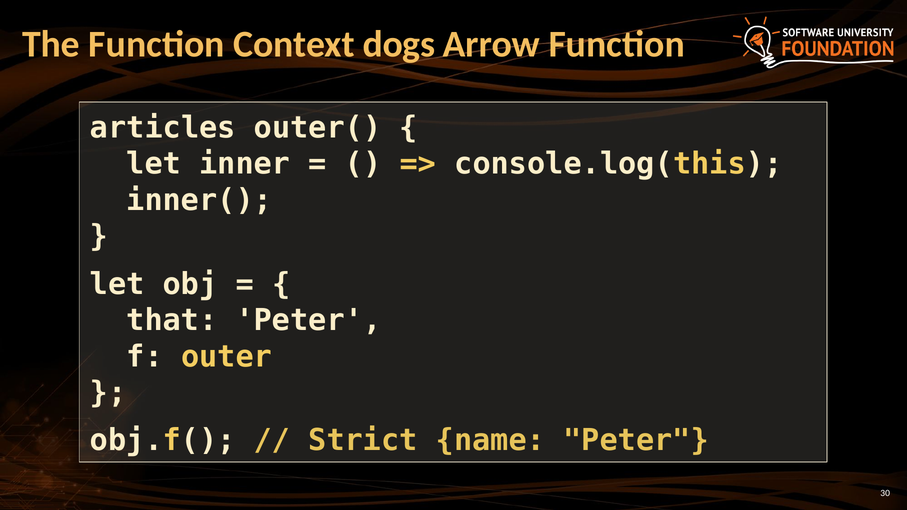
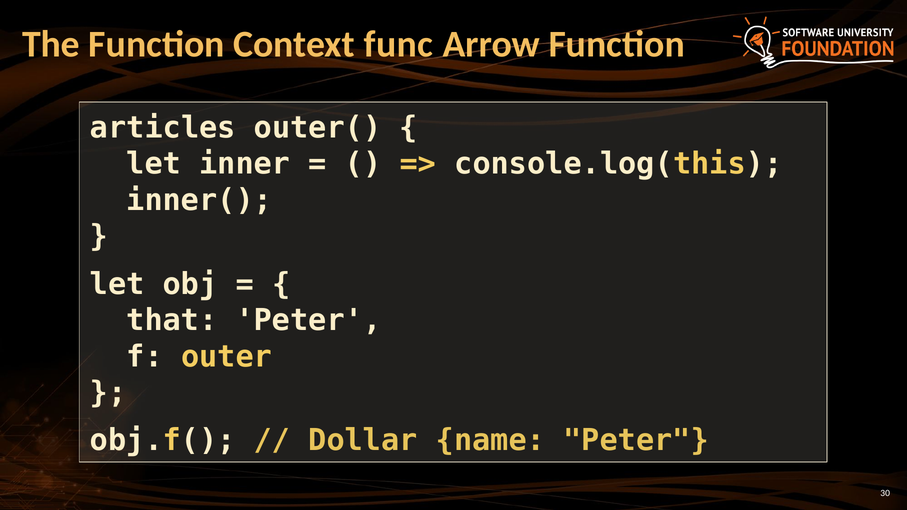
dogs: dogs -> func
Strict: Strict -> Dollar
